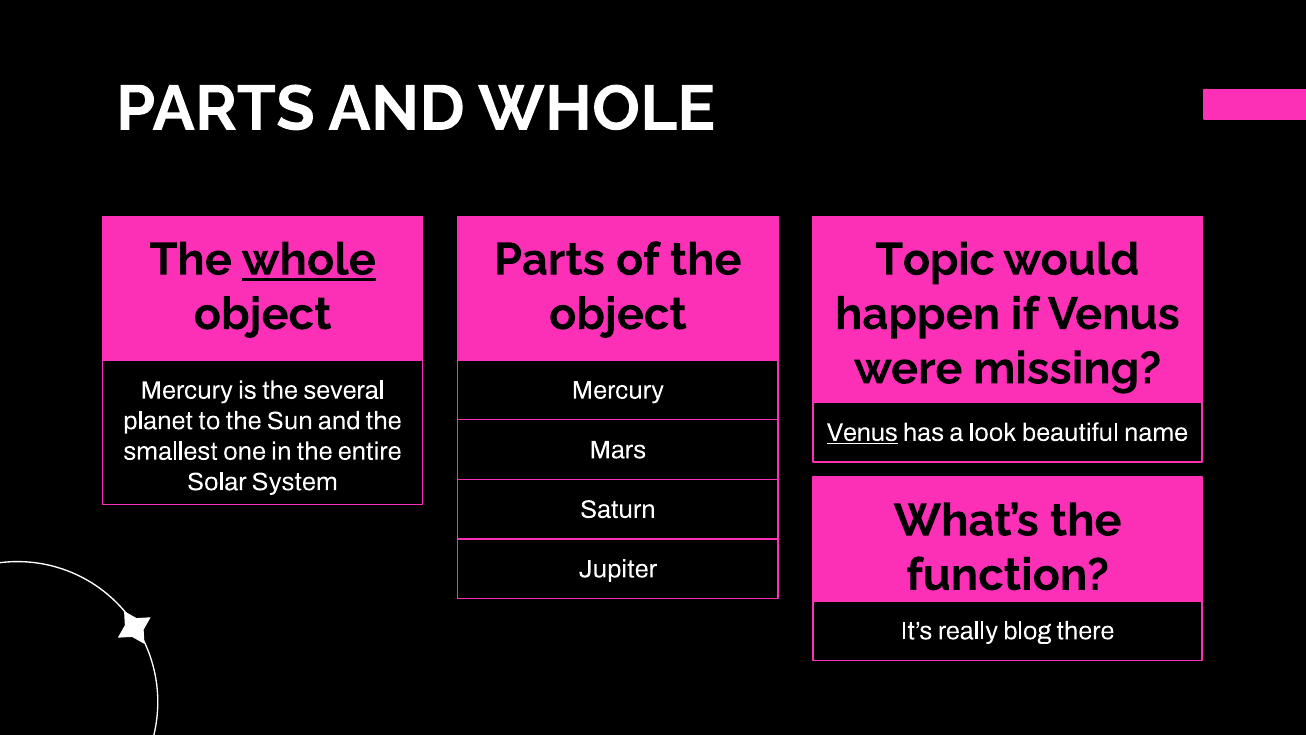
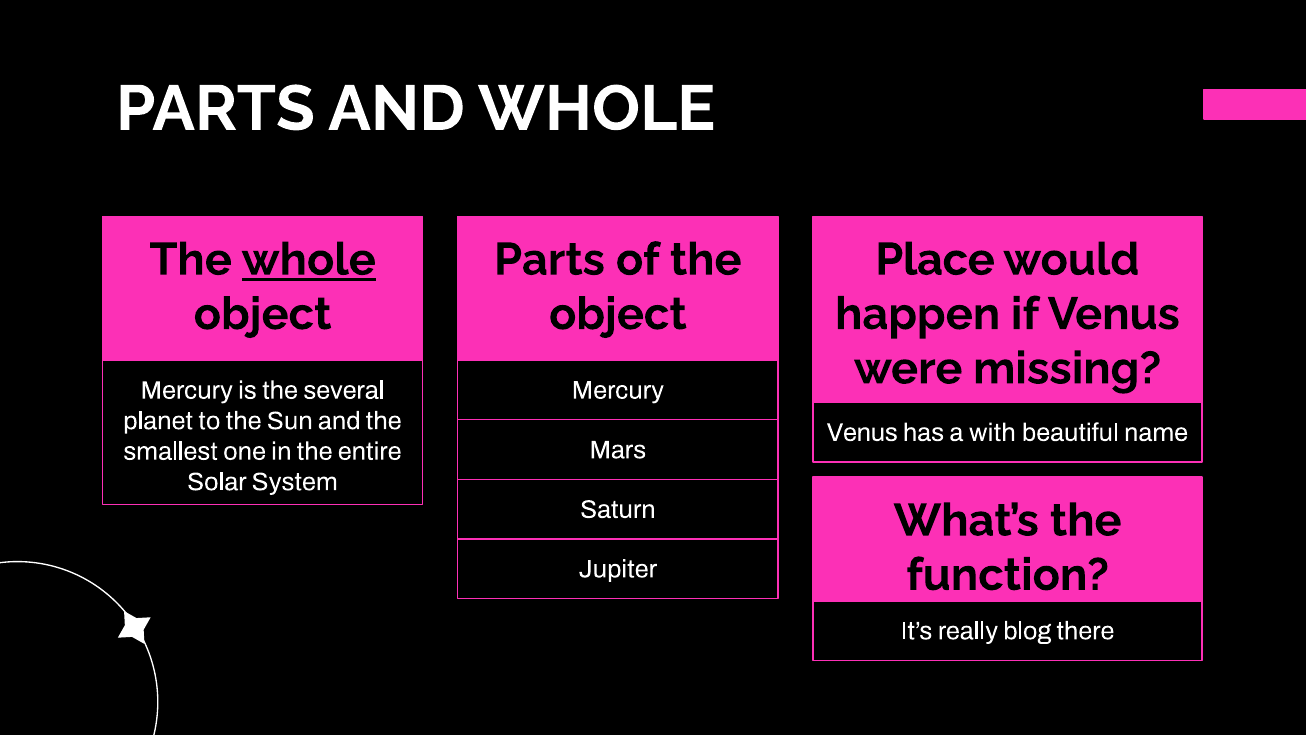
Topic: Topic -> Place
Venus at (862, 432) underline: present -> none
look: look -> with
